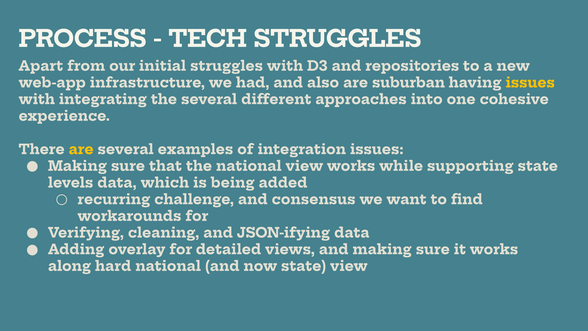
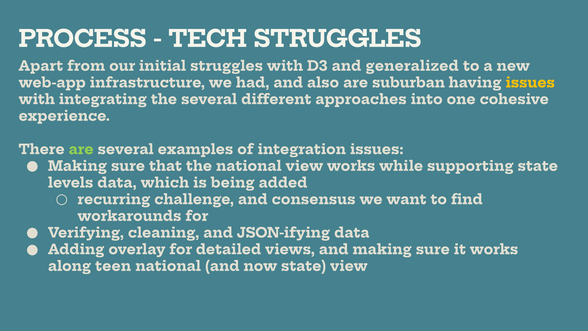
repositories: repositories -> generalized
are at (81, 149) colour: yellow -> light green
hard: hard -> teen
